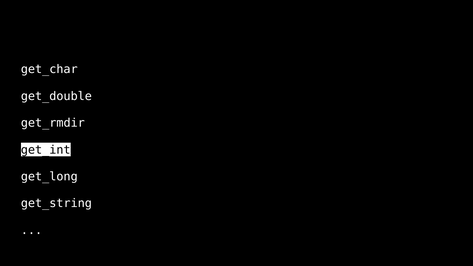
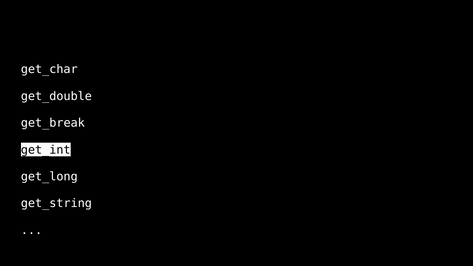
get_rmdir: get_rmdir -> get_break
